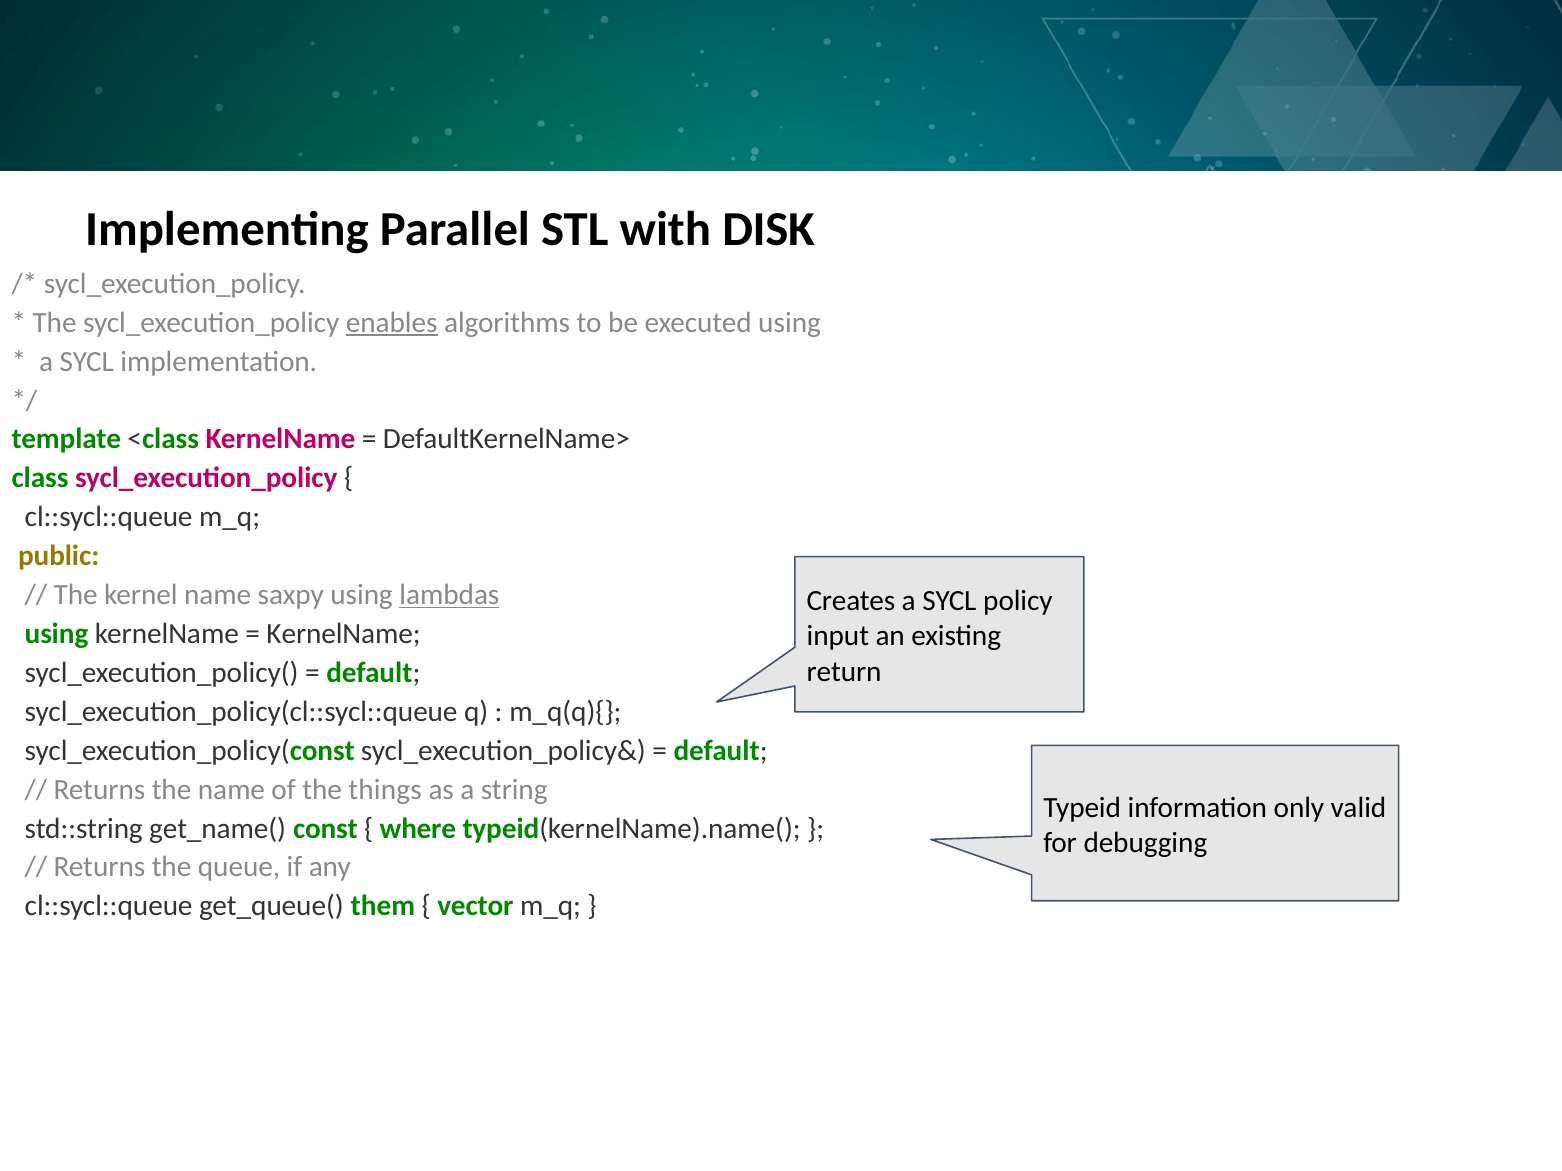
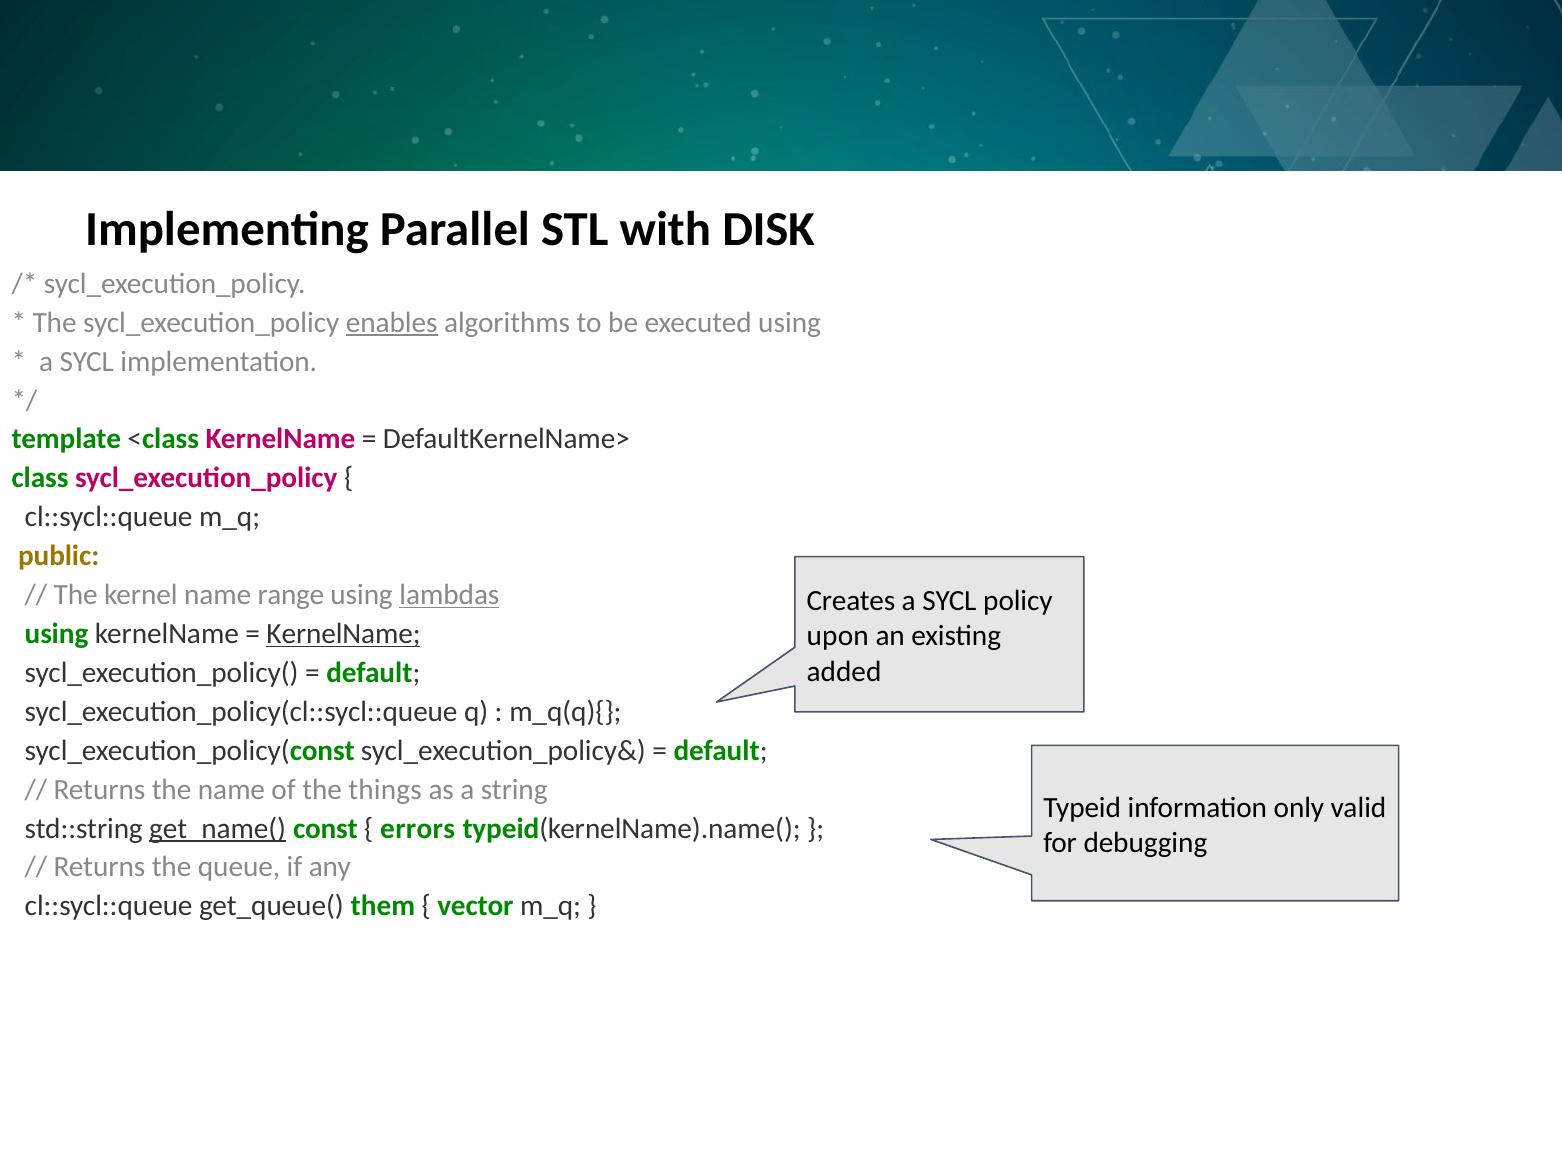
saxpy: saxpy -> range
KernelName at (344, 634) underline: none -> present
input: input -> upon
return: return -> added
get_name( underline: none -> present
where: where -> errors
